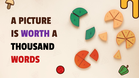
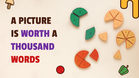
THOUSAND colour: black -> purple
